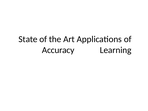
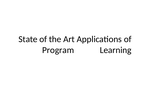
Accuracy: Accuracy -> Program
